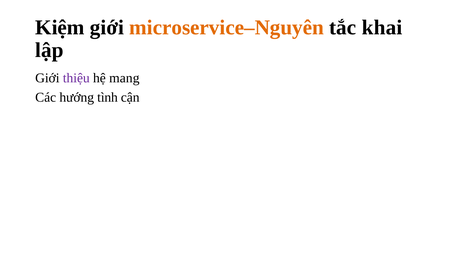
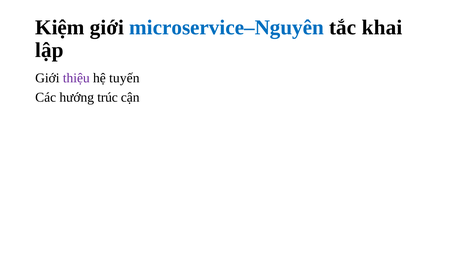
microservice–Nguyên colour: orange -> blue
mang: mang -> tuyến
tình: tình -> trúc
